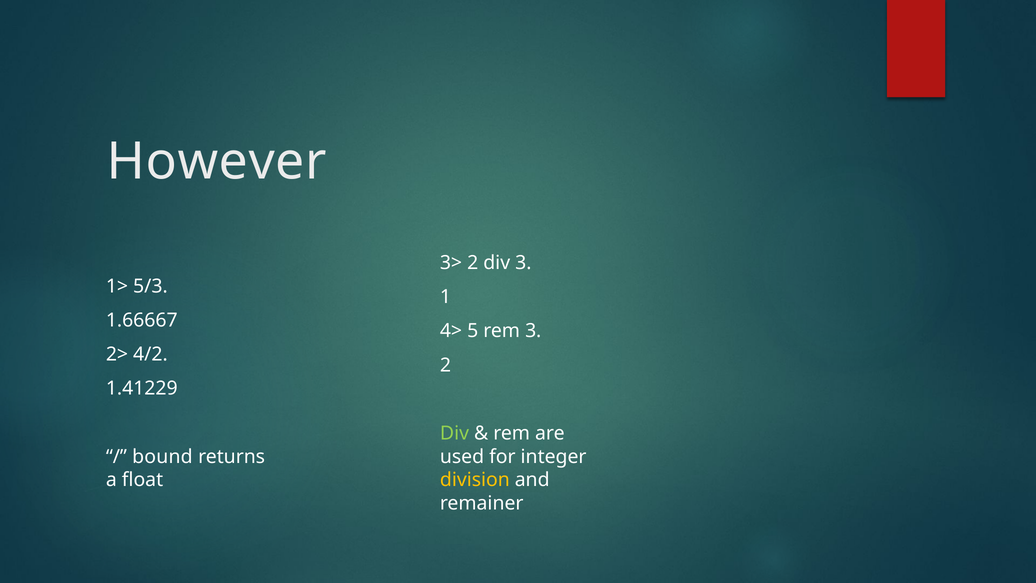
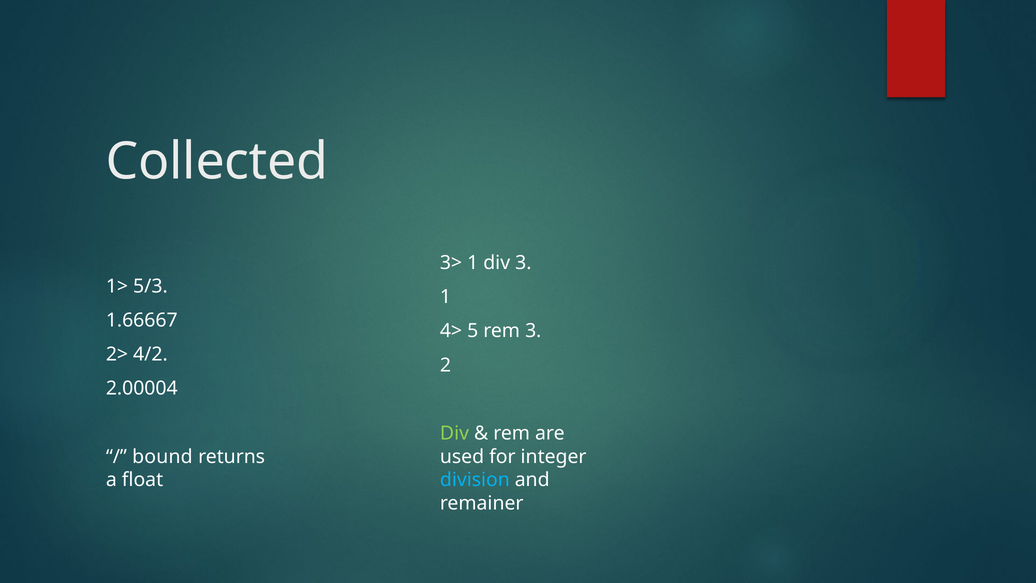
However: However -> Collected
3> 2: 2 -> 1
1.41229: 1.41229 -> 2.00004
division colour: yellow -> light blue
